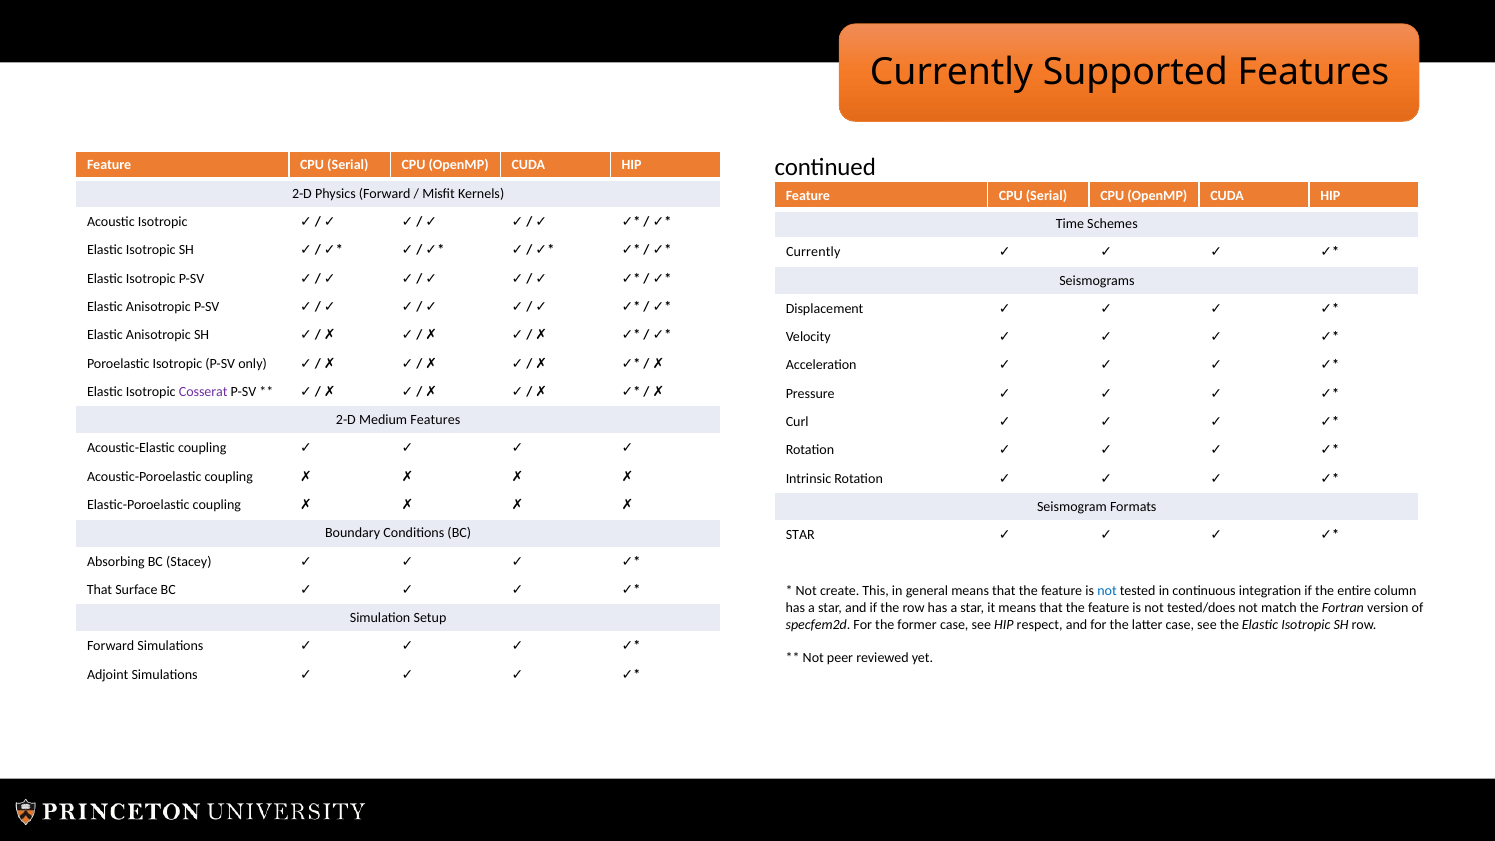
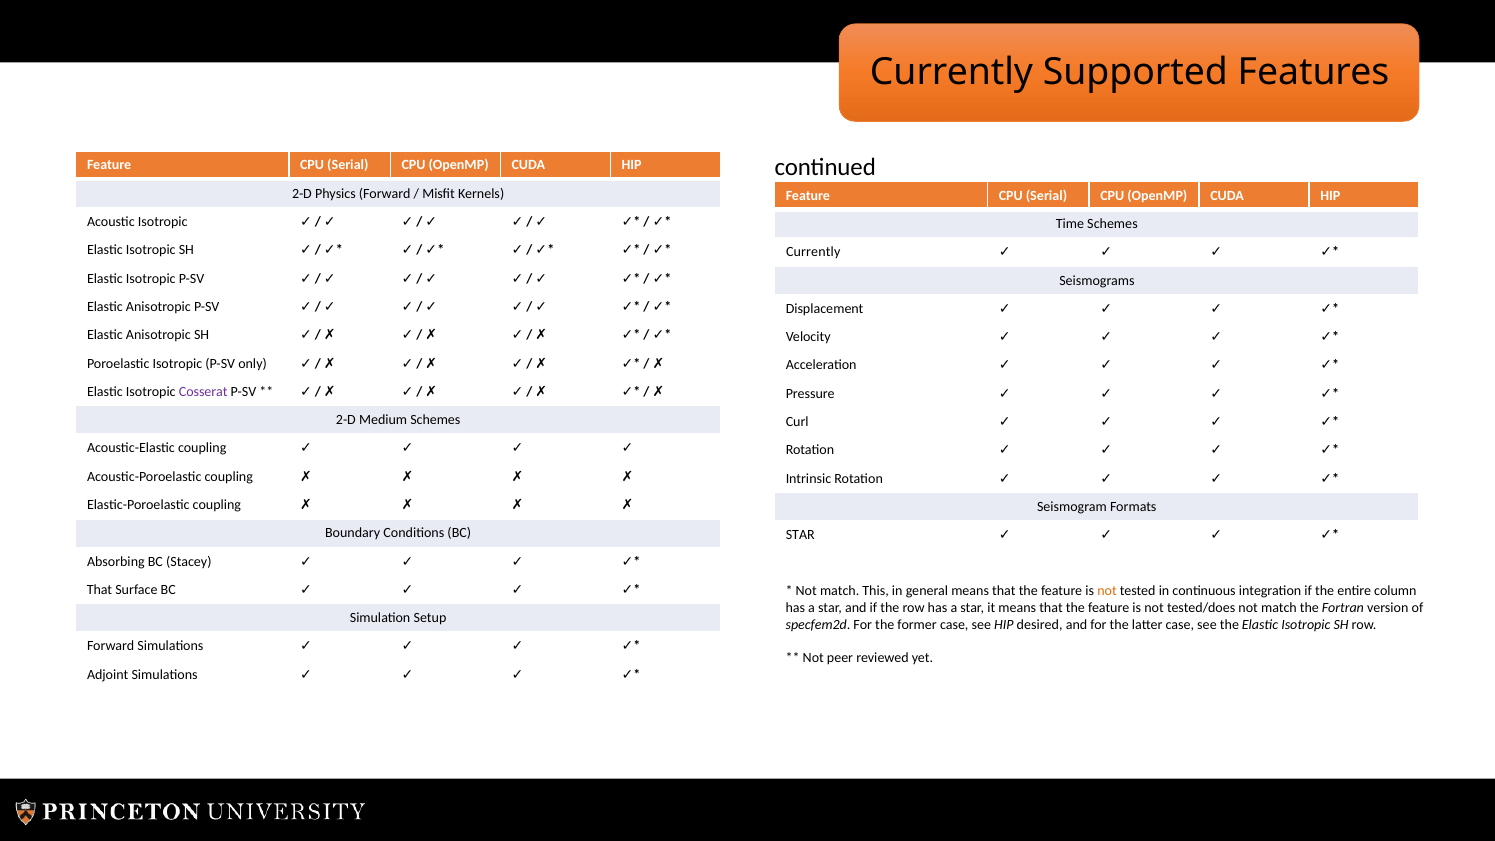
Medium Features: Features -> Schemes
create at (840, 591): create -> match
not at (1107, 591) colour: blue -> orange
respect: respect -> desired
